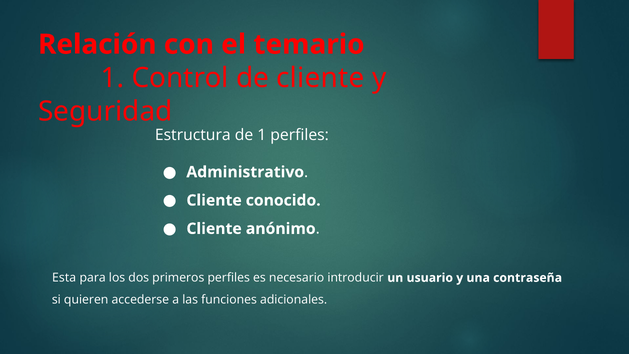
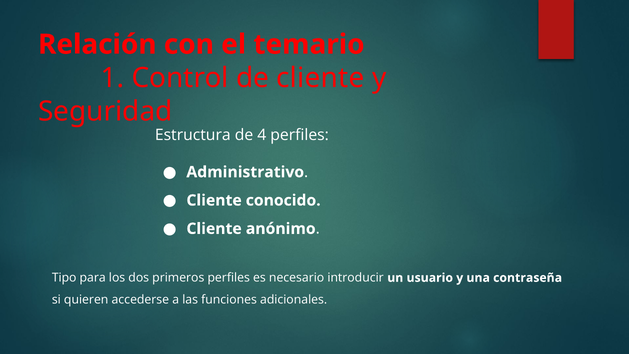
de 1: 1 -> 4
Esta: Esta -> Tipo
